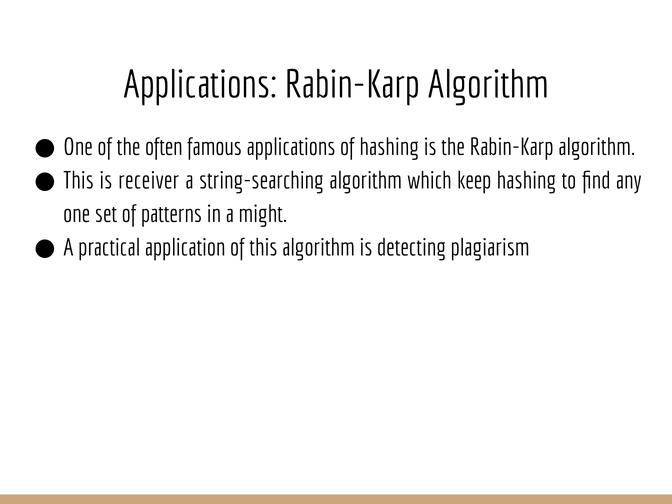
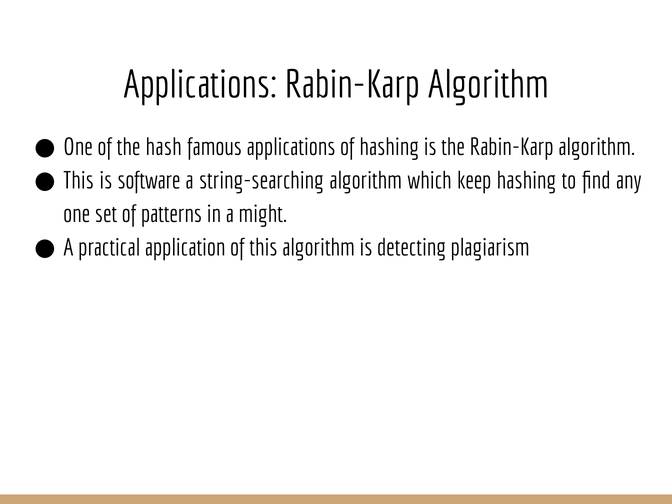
often: often -> hash
receiver: receiver -> software
